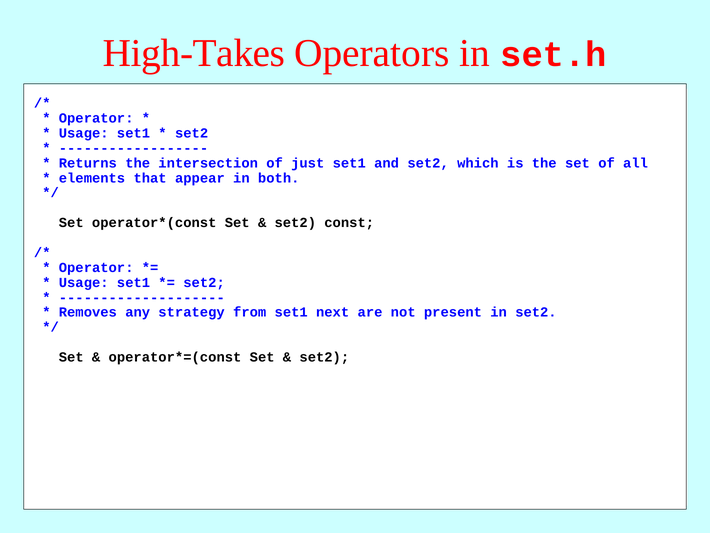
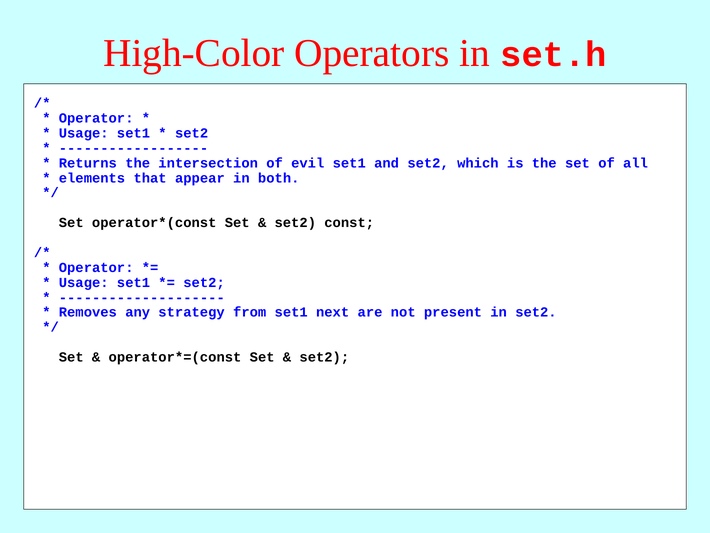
High-Takes: High-Takes -> High-Color
just: just -> evil
